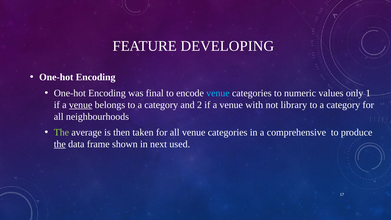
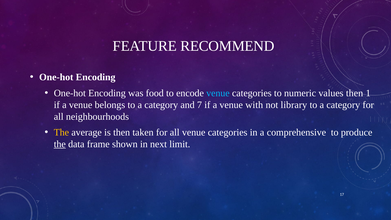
DEVELOPING: DEVELOPING -> RECOMMEND
final: final -> food
values only: only -> then
venue at (81, 105) underline: present -> none
2: 2 -> 7
The at (61, 132) colour: light green -> yellow
used: used -> limit
